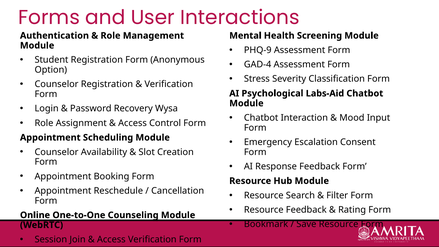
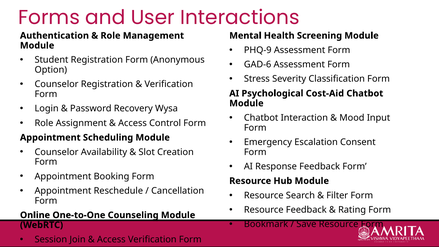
GAD-4: GAD-4 -> GAD-6
Labs-Aid: Labs-Aid -> Cost-Aid
